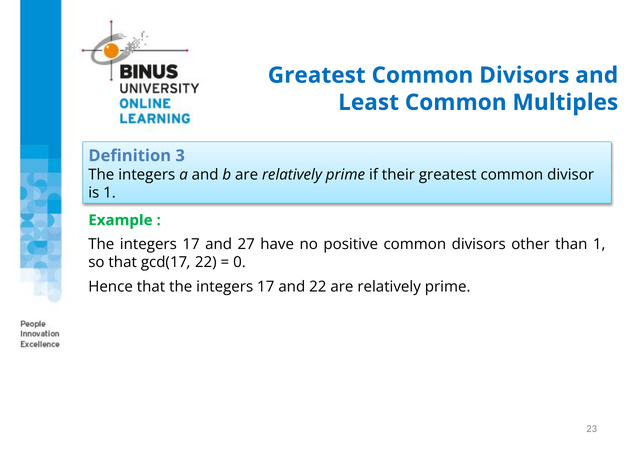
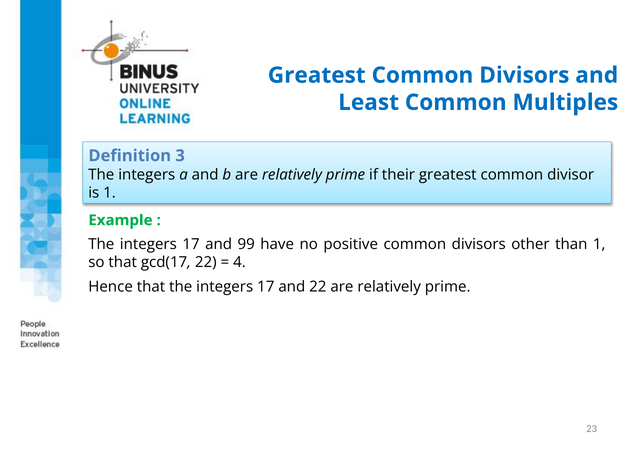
27: 27 -> 99
0: 0 -> 4
